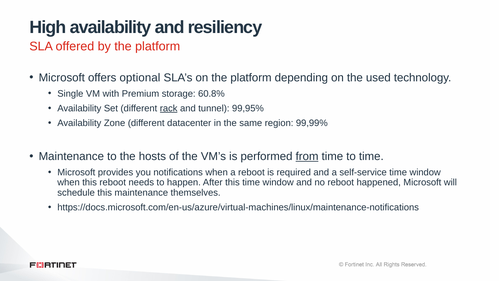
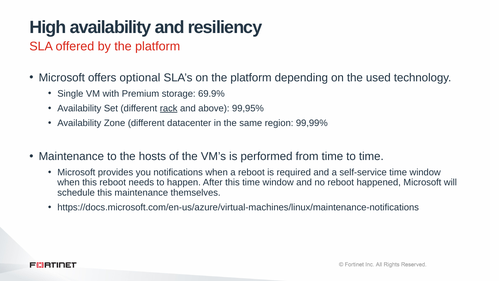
60.8%: 60.8% -> 69.9%
tunnel: tunnel -> above
from underline: present -> none
